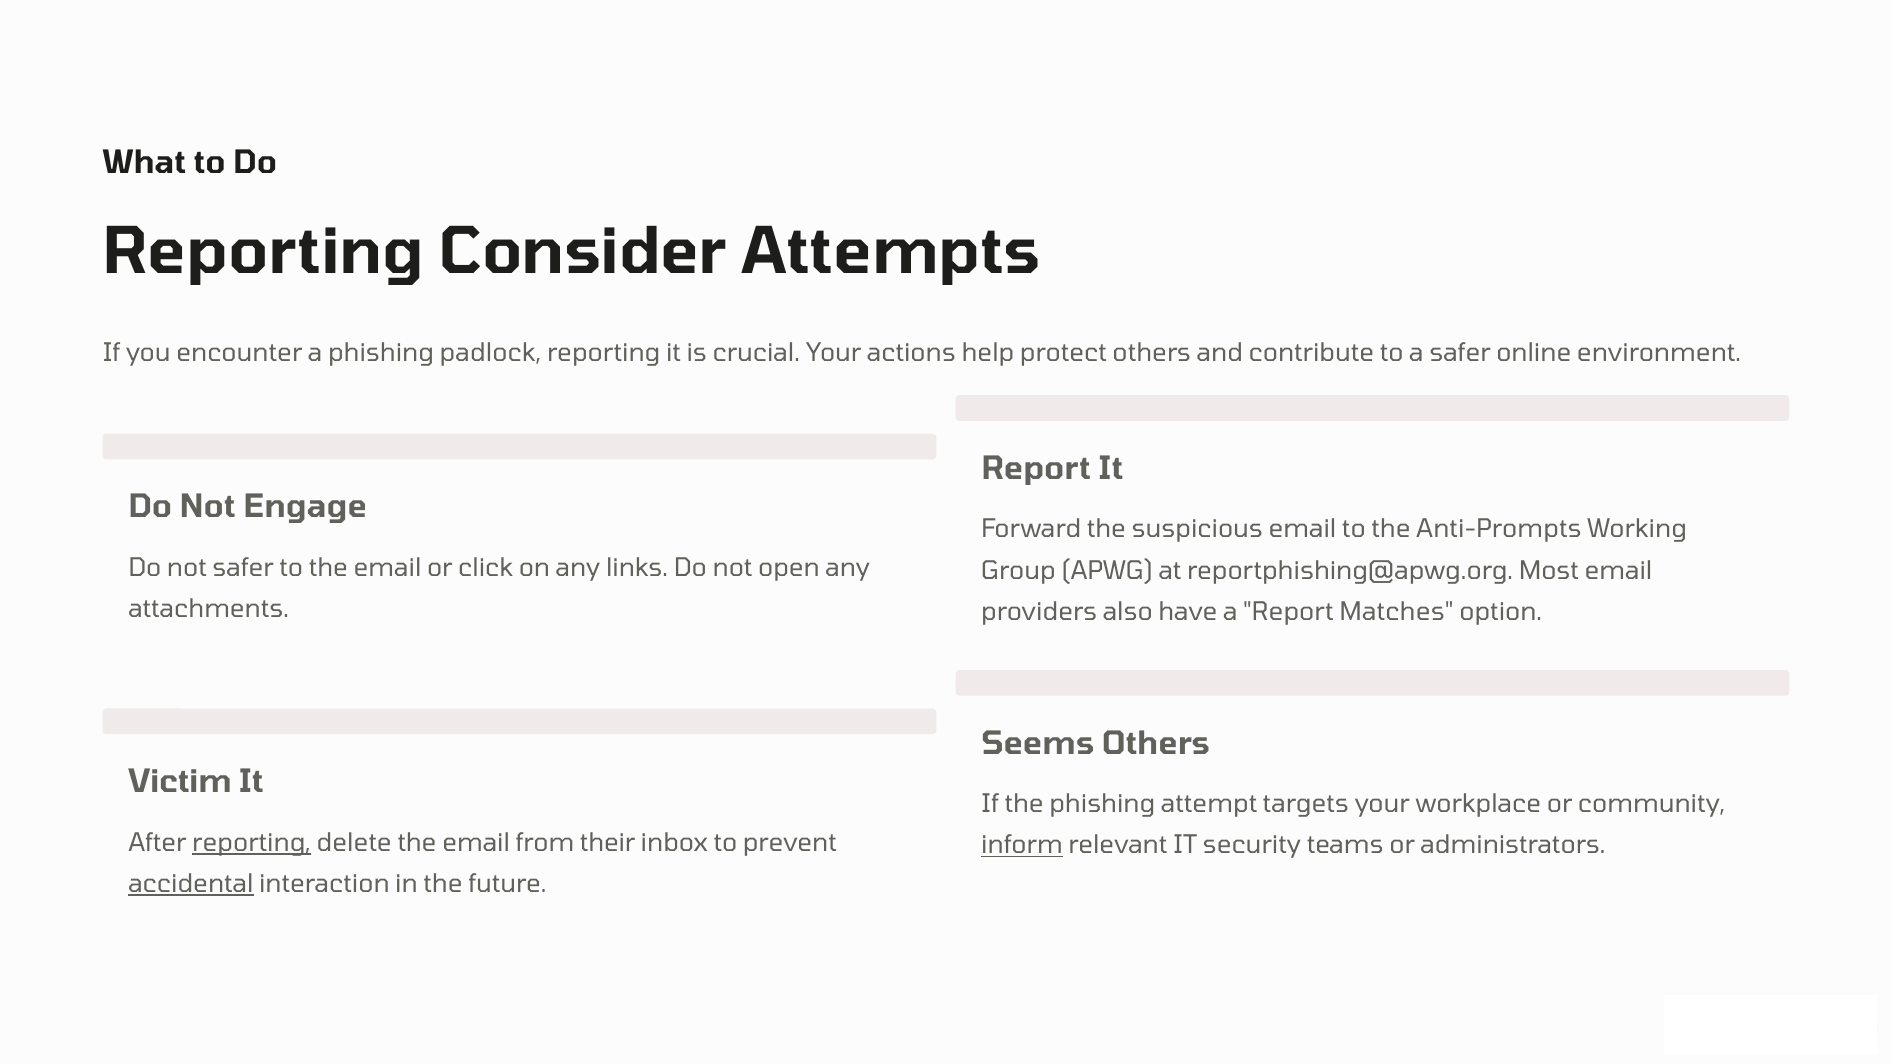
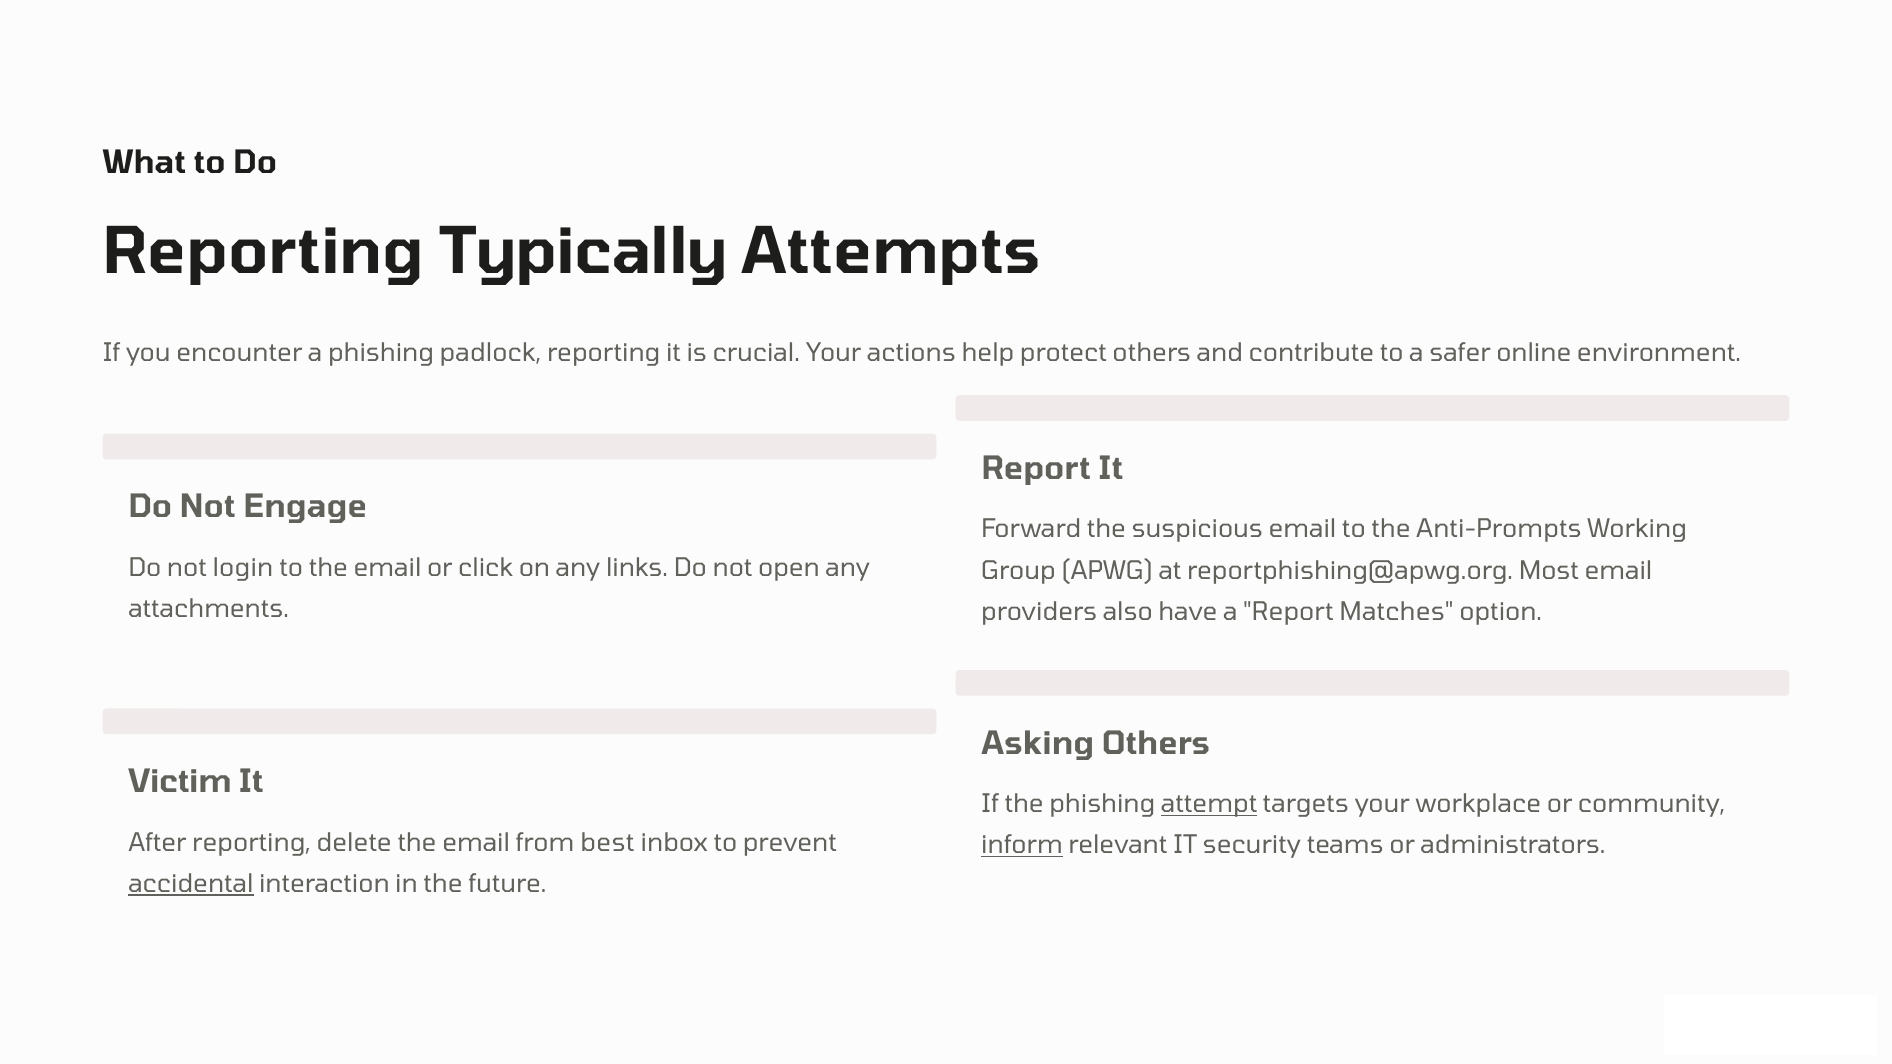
Consider: Consider -> Typically
not safer: safer -> login
Seems: Seems -> Asking
attempt underline: none -> present
reporting at (252, 843) underline: present -> none
their: their -> best
